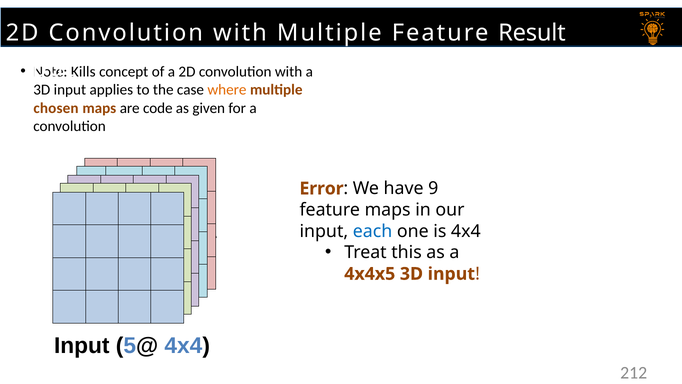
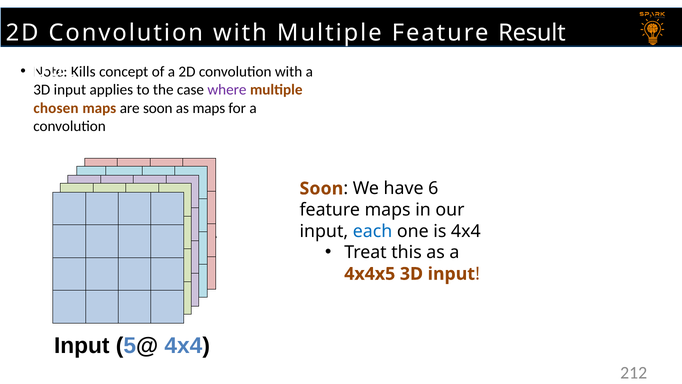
where colour: orange -> purple
are code: code -> soon
as given: given -> maps
Error at (322, 188): Error -> Soon
9: 9 -> 6
